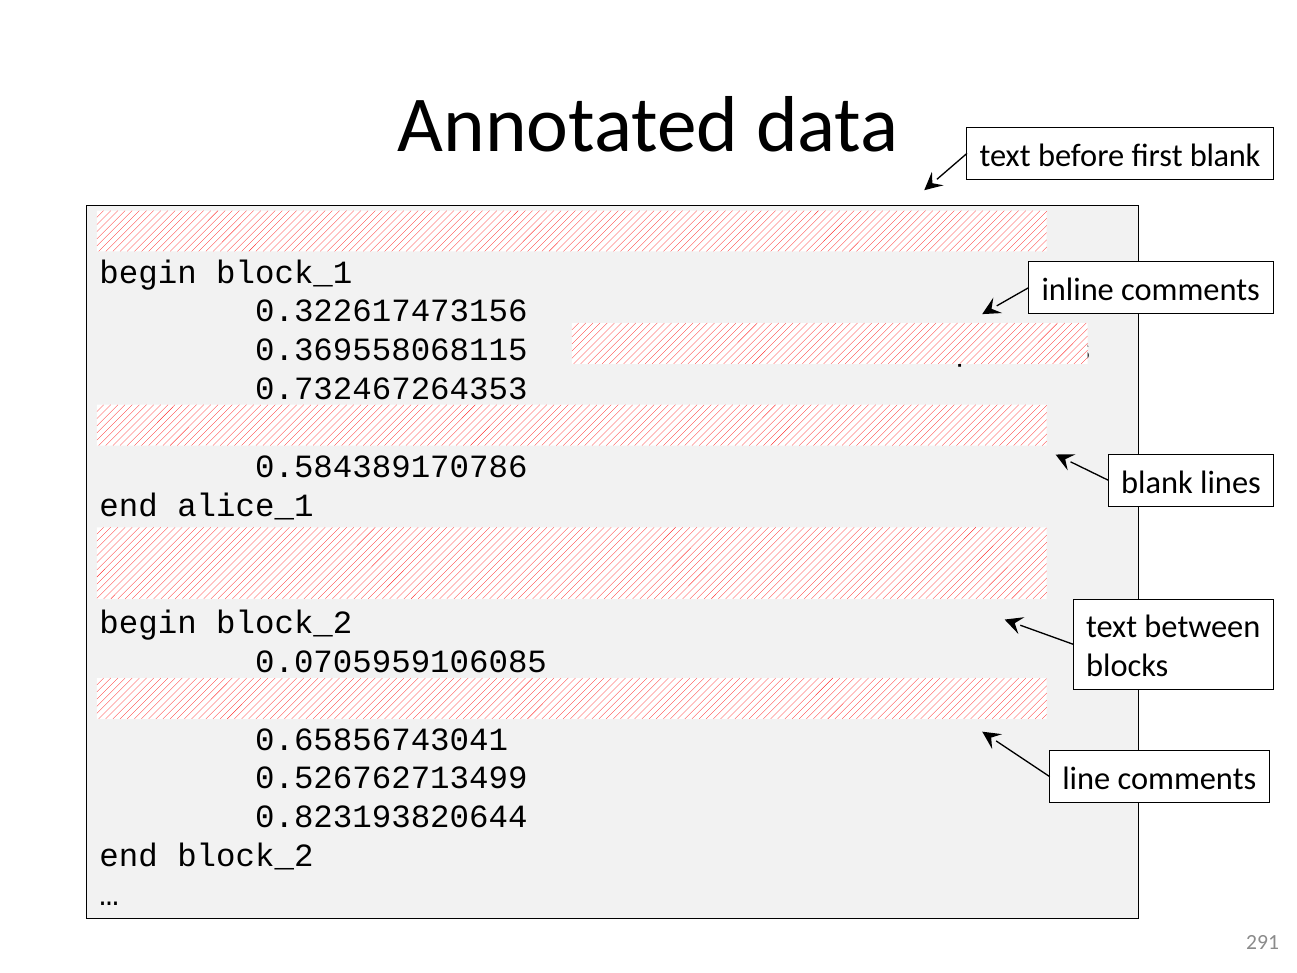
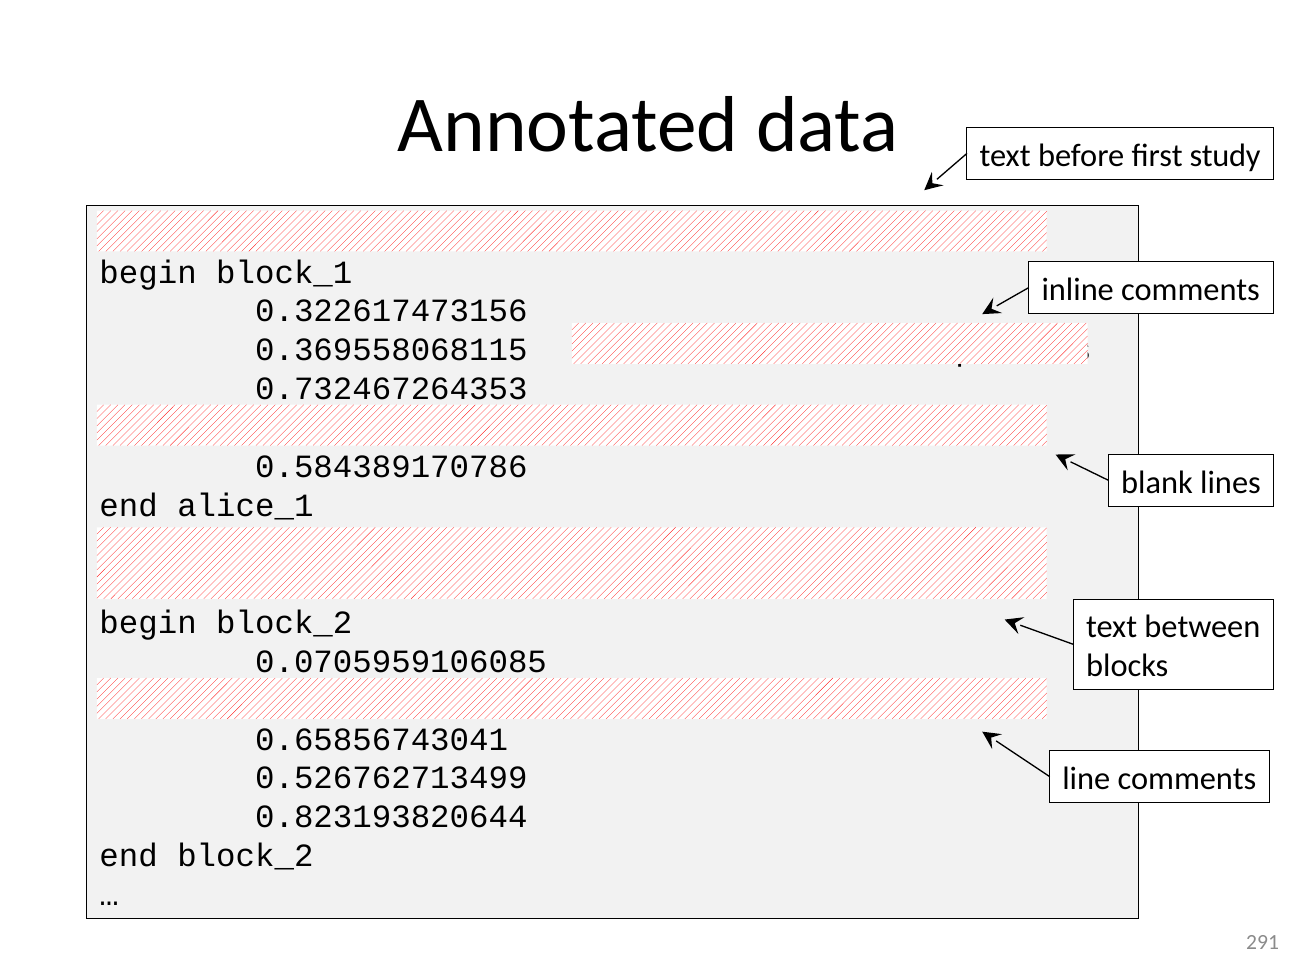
first blank: blank -> study
